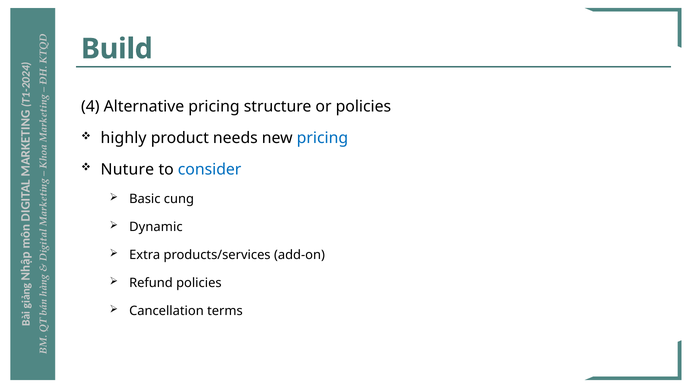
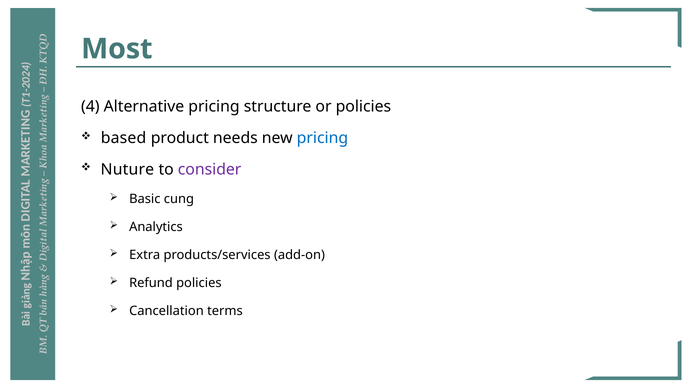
Build: Build -> Most
highly: highly -> based
consider colour: blue -> purple
Dynamic: Dynamic -> Analytics
